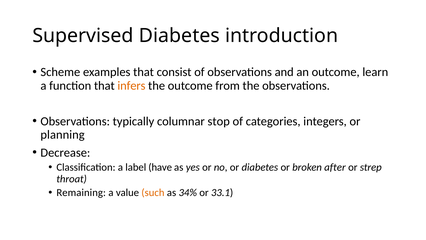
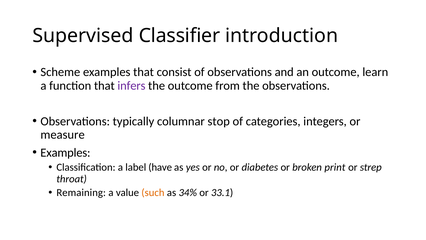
Supervised Diabetes: Diabetes -> Classifier
infers colour: orange -> purple
planning: planning -> measure
Decrease at (65, 152): Decrease -> Examples
after: after -> print
